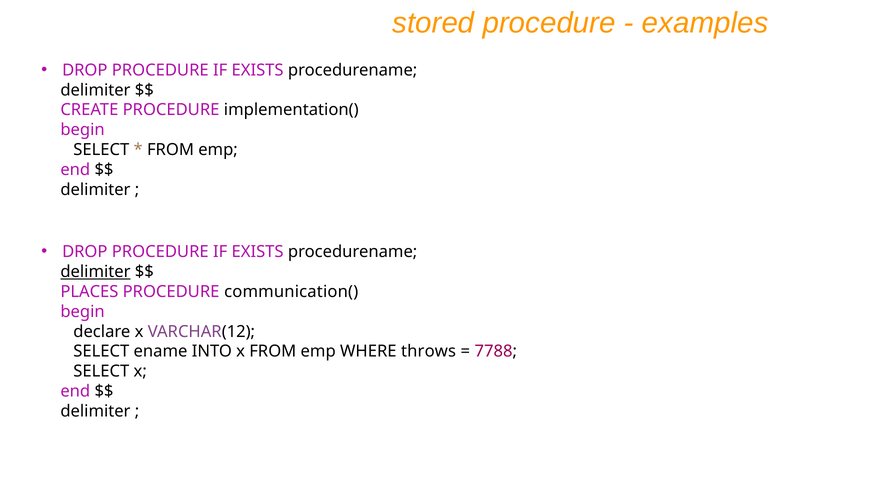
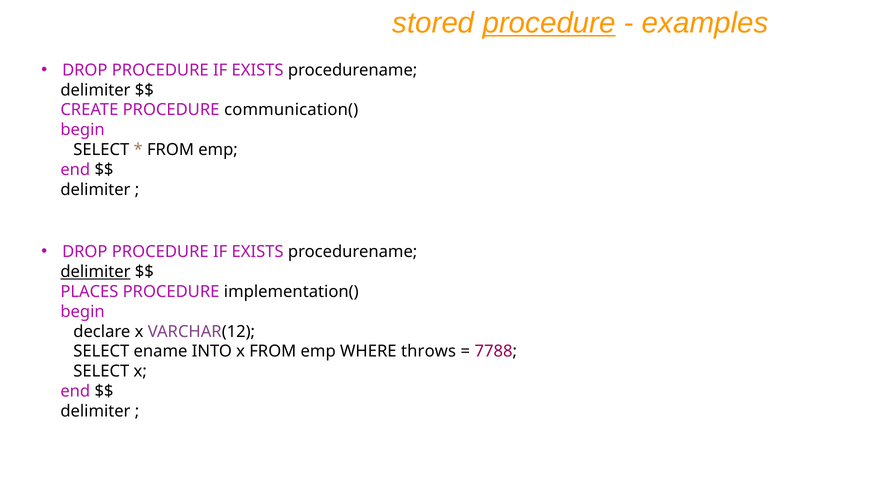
procedure at (549, 23) underline: none -> present
implementation(: implementation( -> communication(
communication(: communication( -> implementation(
